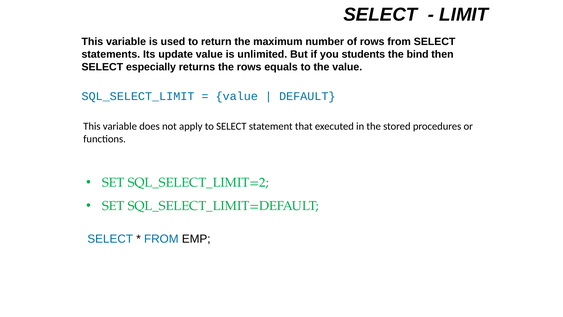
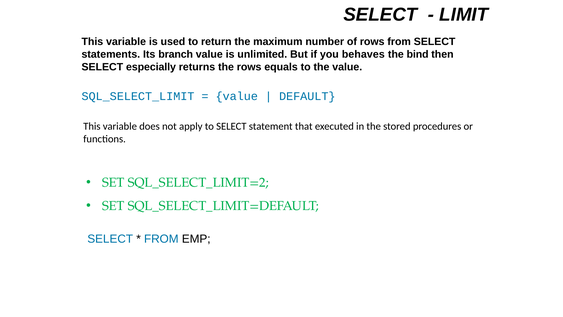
update: update -> branch
students: students -> behaves
